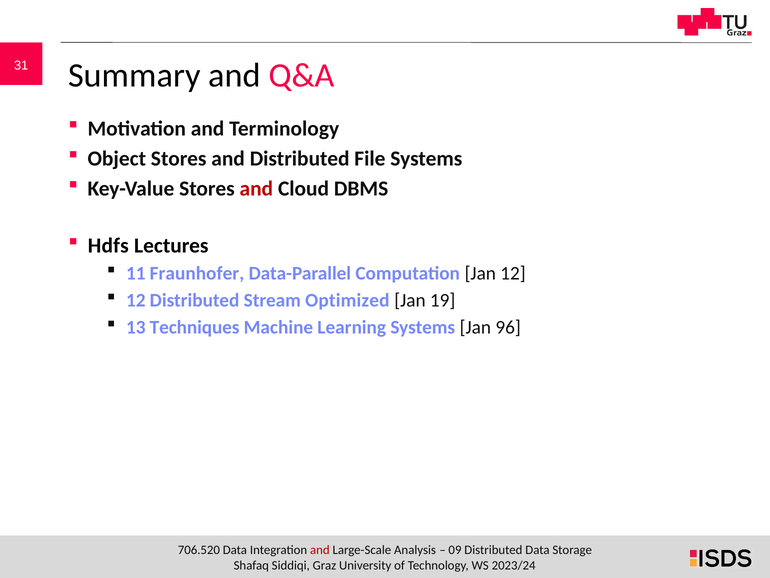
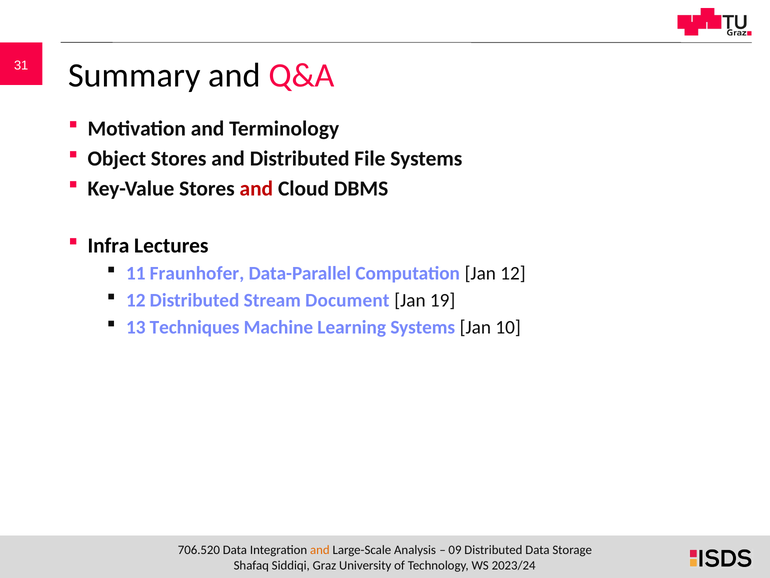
Hdfs: Hdfs -> Infra
Optimized: Optimized -> Document
96: 96 -> 10
and at (320, 550) colour: red -> orange
